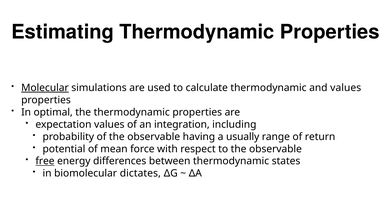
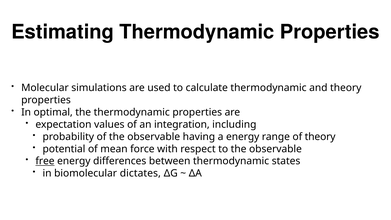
Molecular underline: present -> none
and values: values -> theory
a usually: usually -> energy
of return: return -> theory
